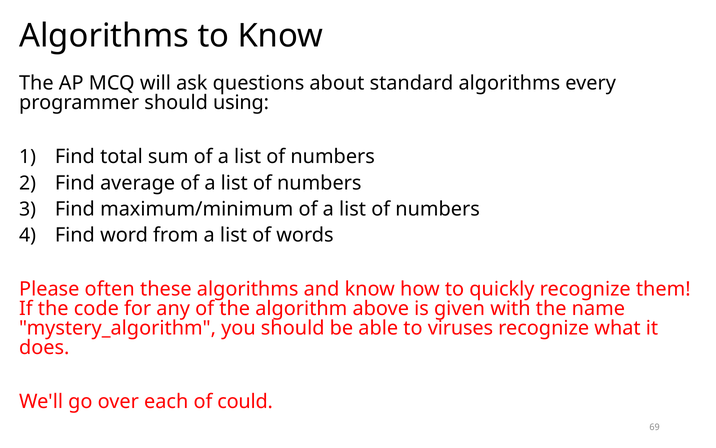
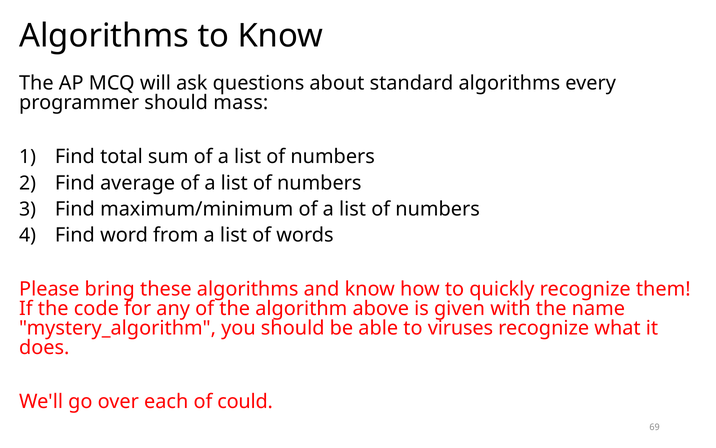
using: using -> mass
often: often -> bring
